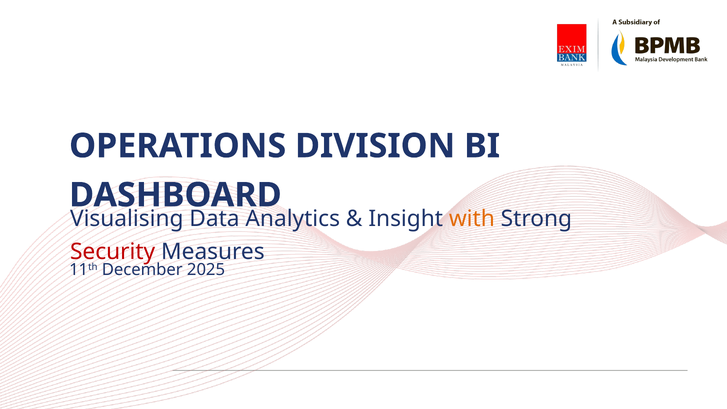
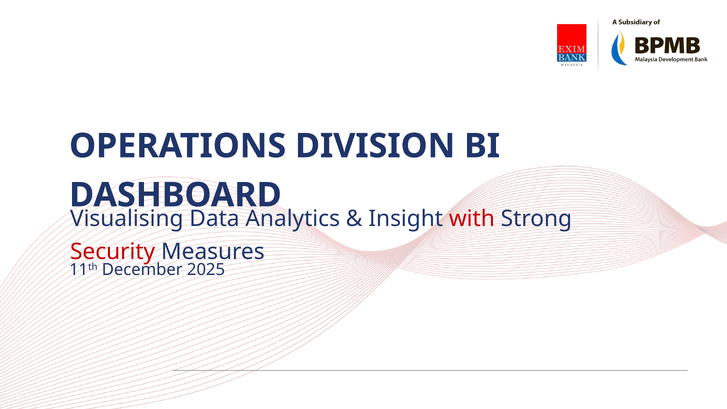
with colour: orange -> red
